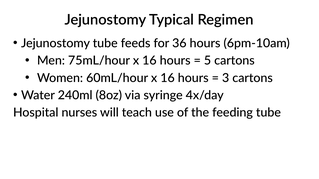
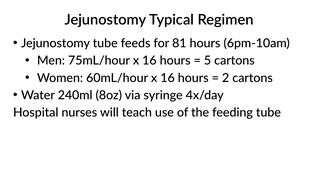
36: 36 -> 81
3: 3 -> 2
